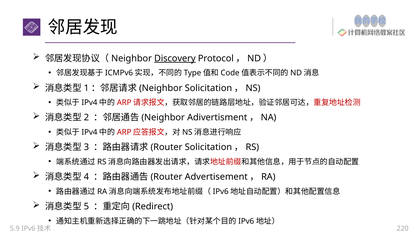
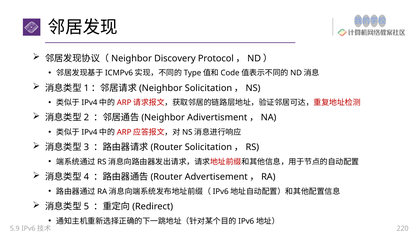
Discovery underline: present -> none
